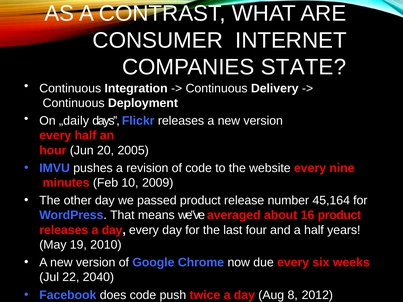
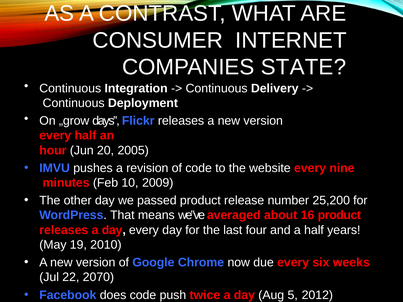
„daily: „daily -> „grow
45,164: 45,164 -> 25,200
2040: 2040 -> 2070
8: 8 -> 5
